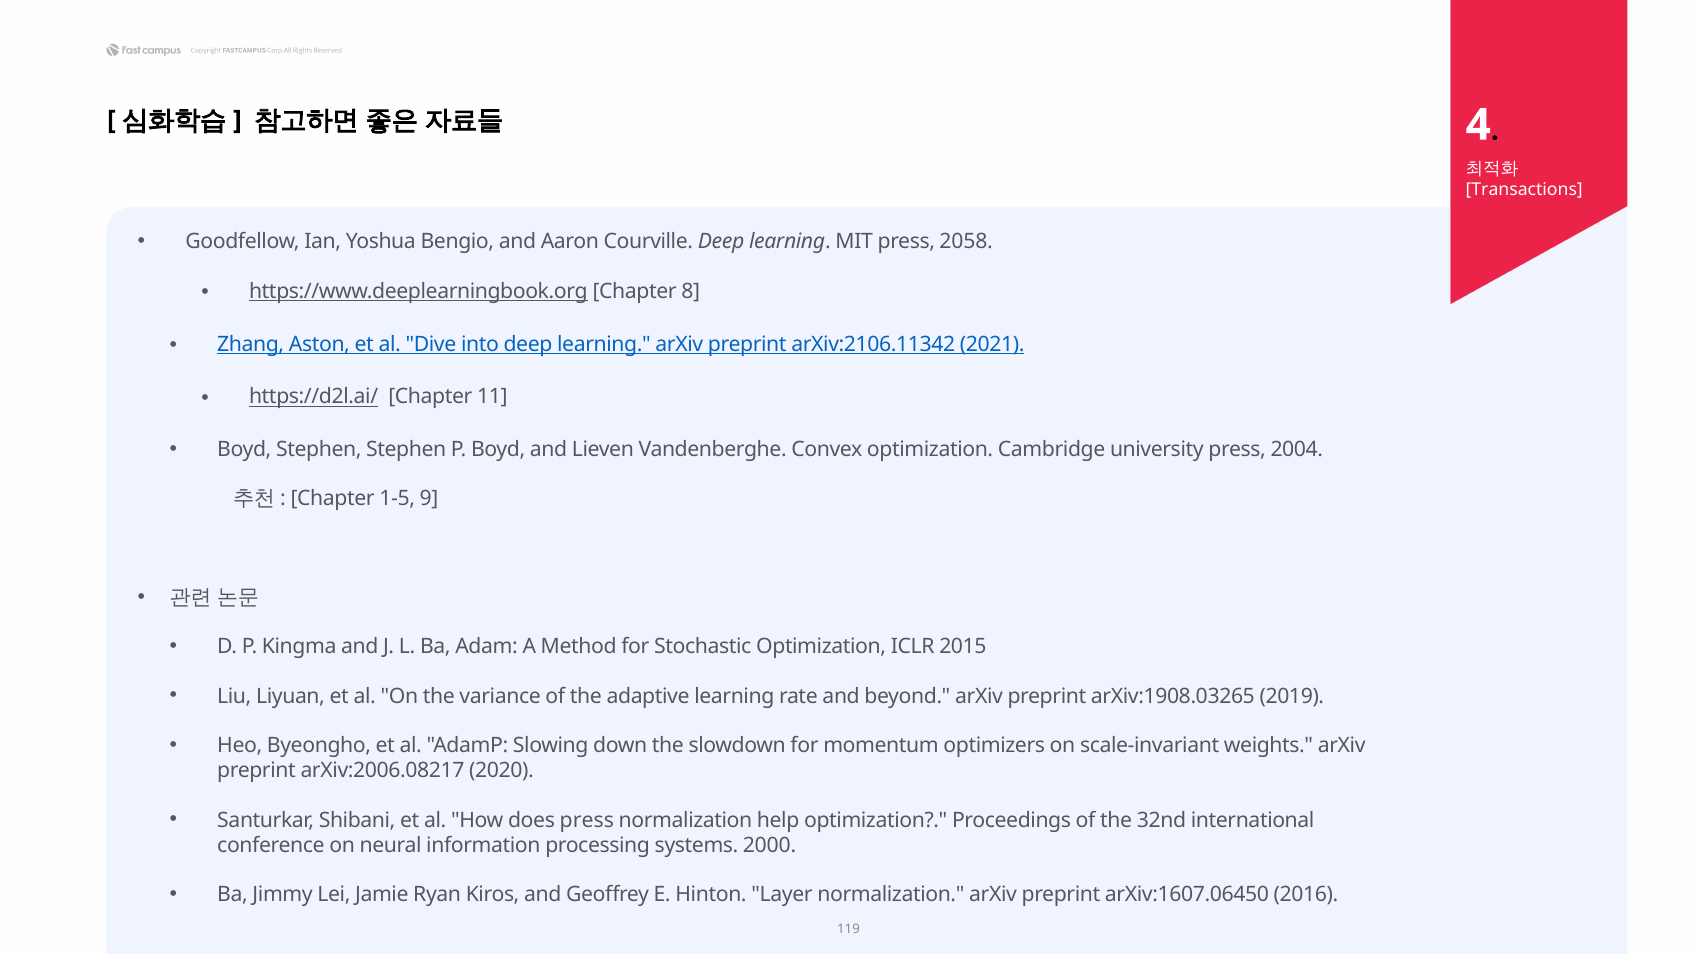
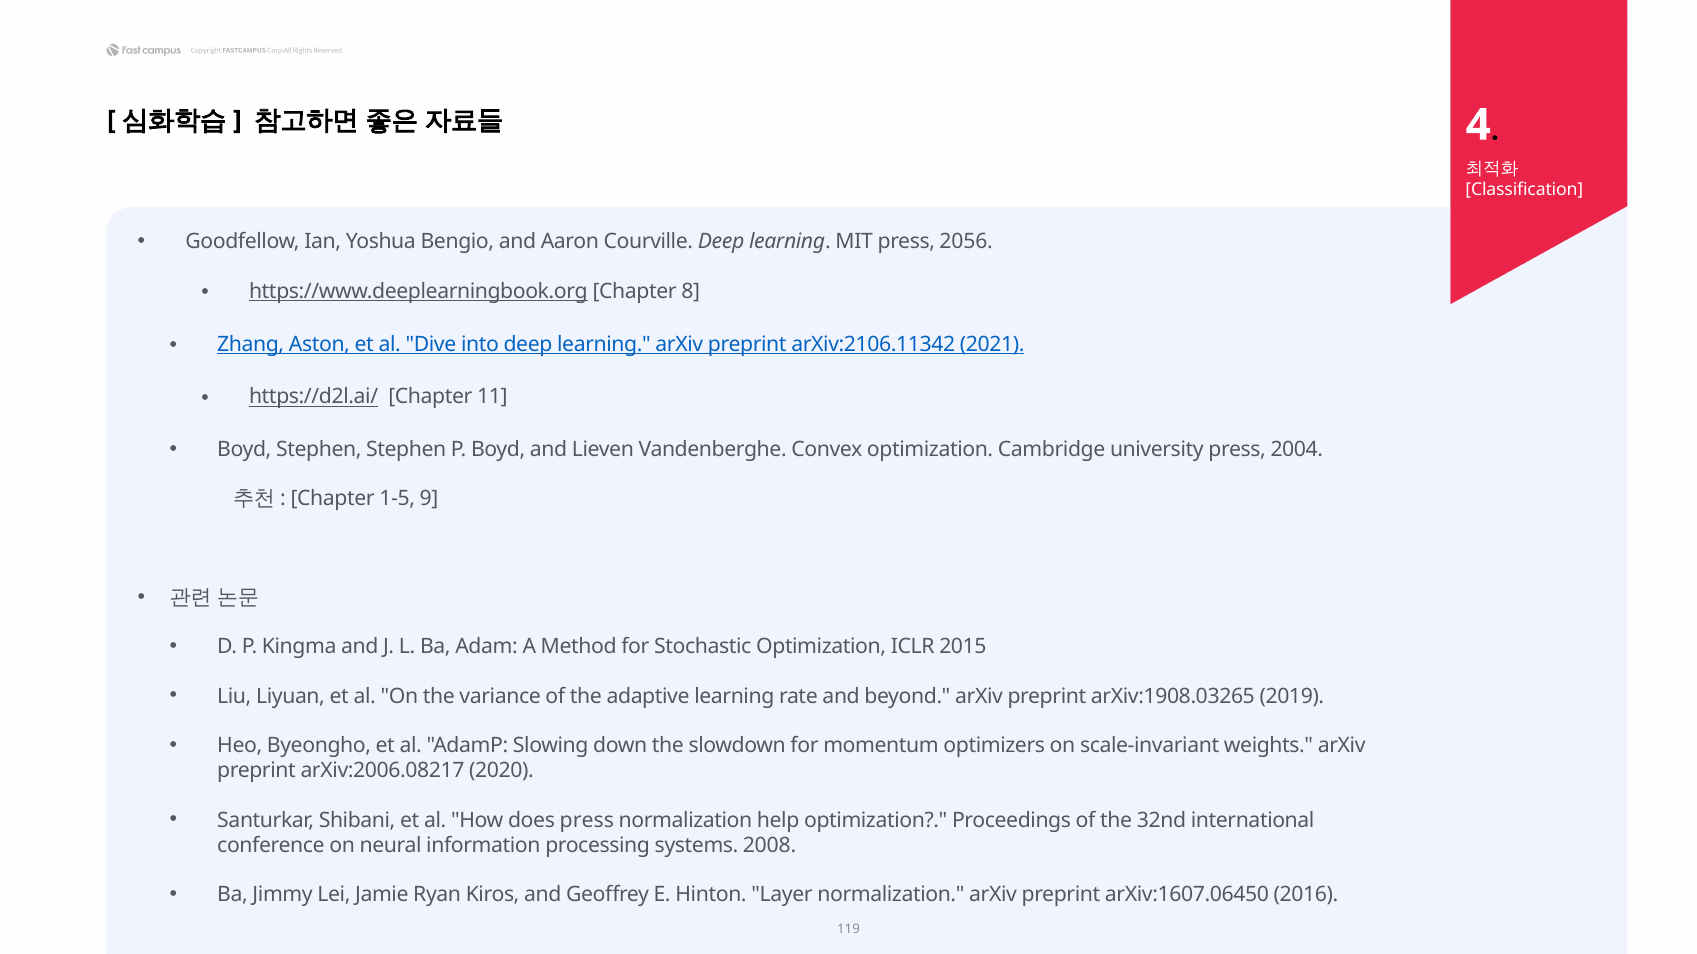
Transactions: Transactions -> Classification
2058: 2058 -> 2056
2000: 2000 -> 2008
